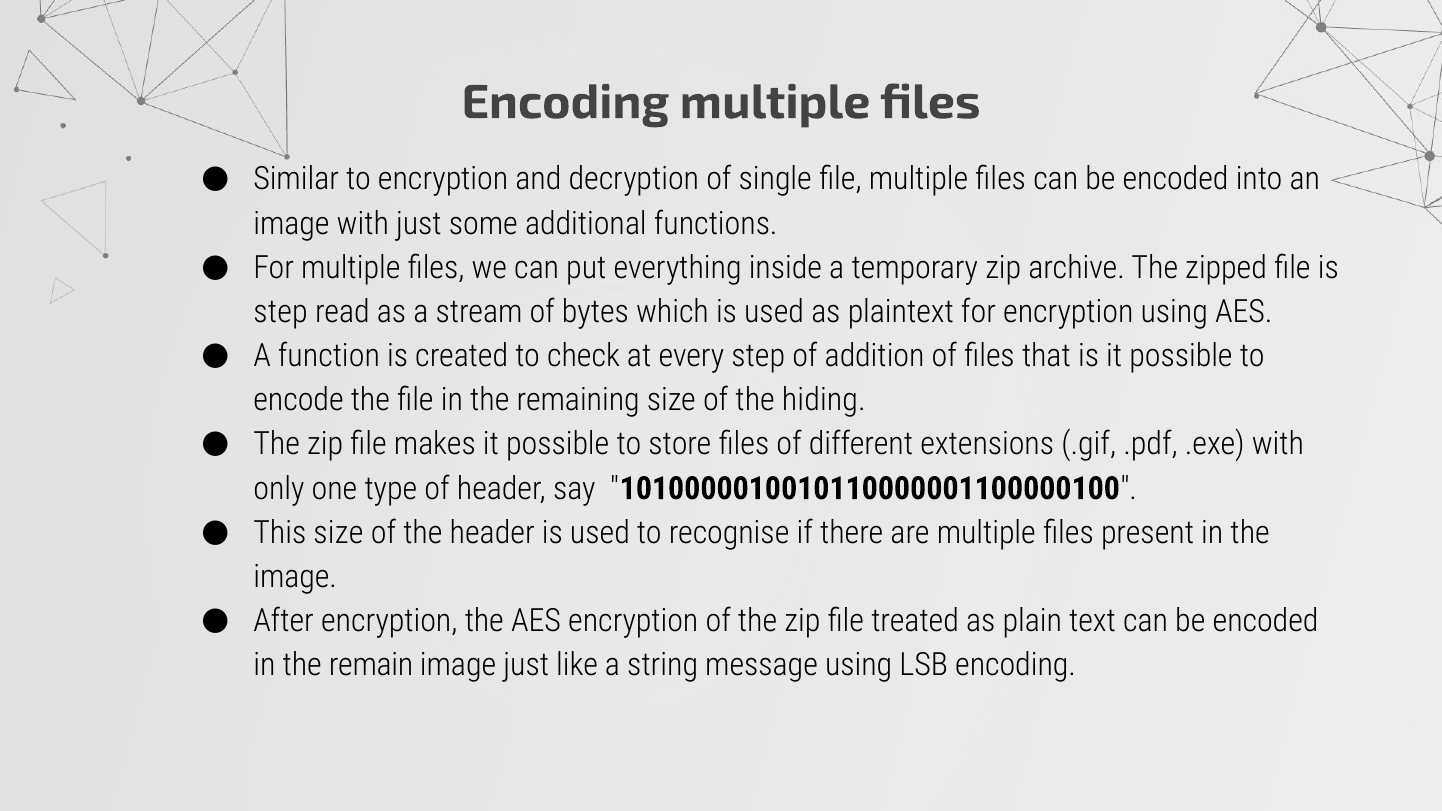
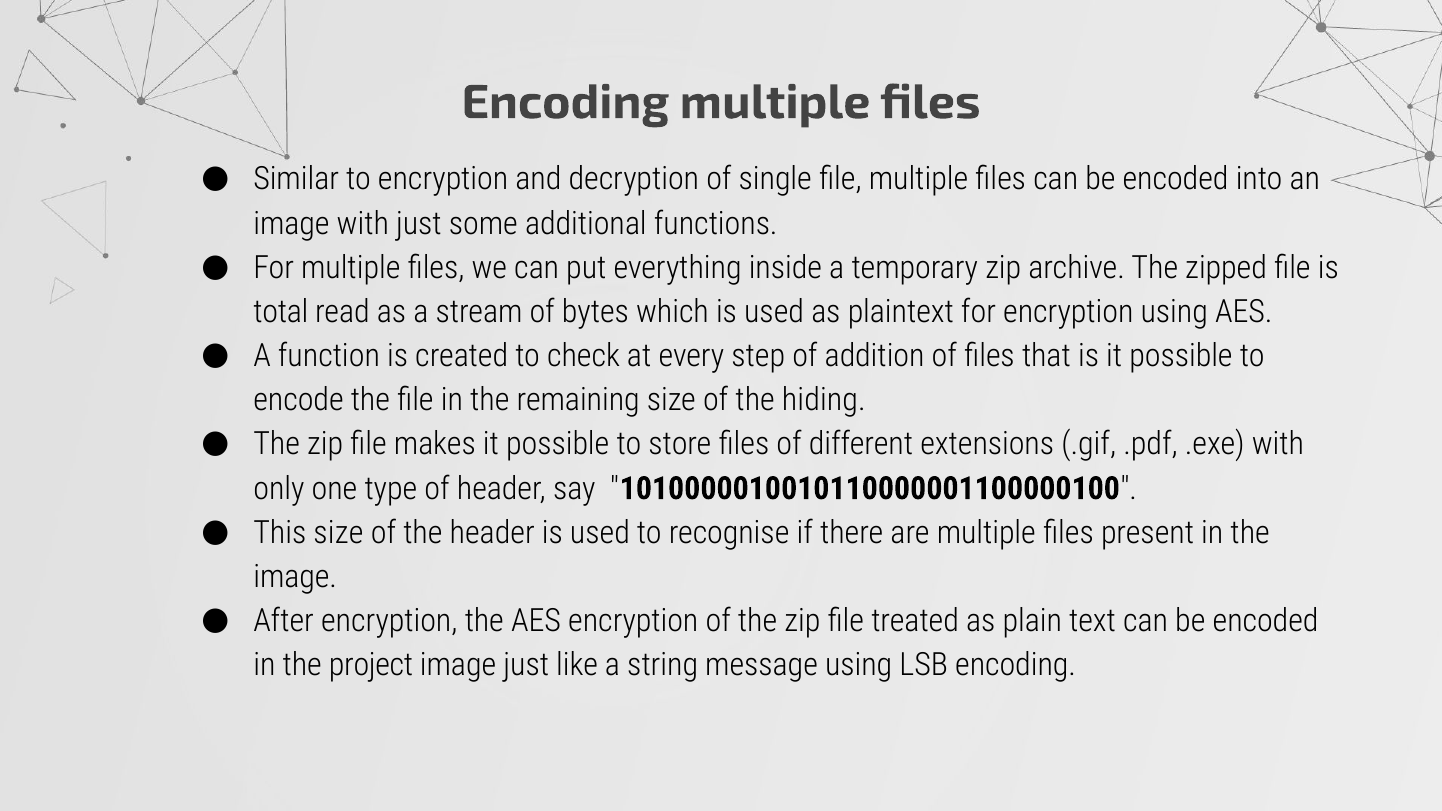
step at (281, 312): step -> total
remain: remain -> project
